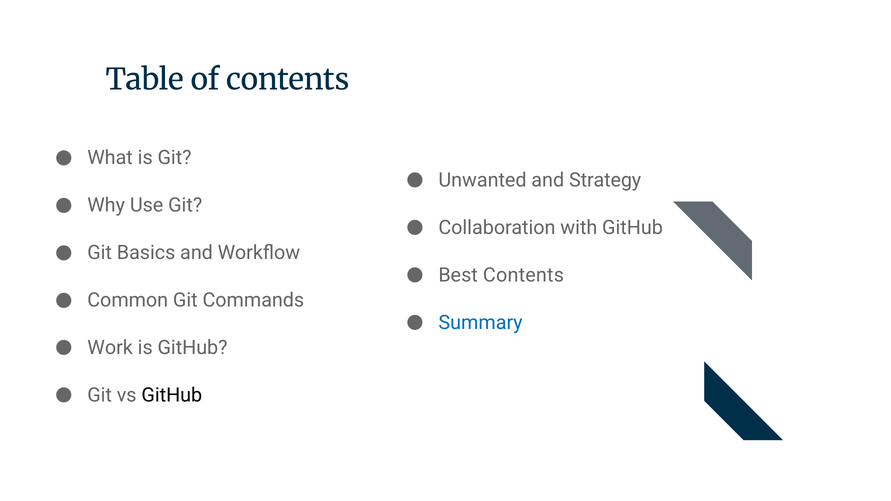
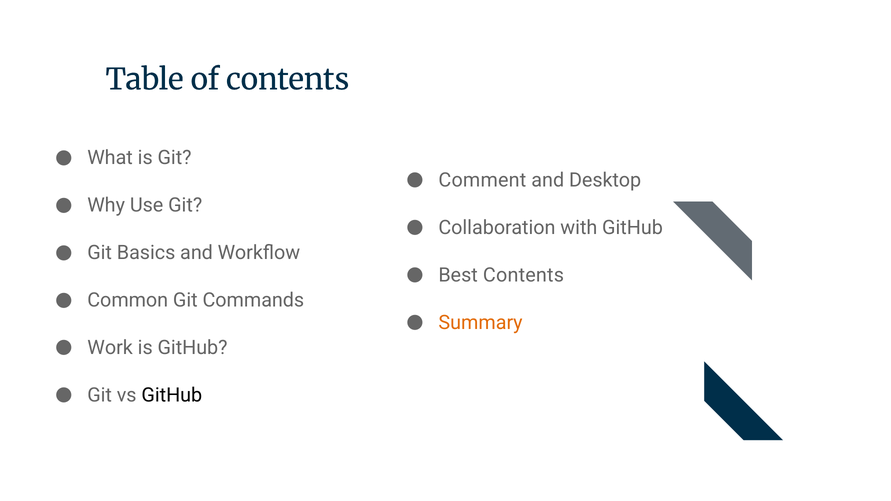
Unwanted: Unwanted -> Comment
and Strategy: Strategy -> Desktop
Summary colour: blue -> orange
